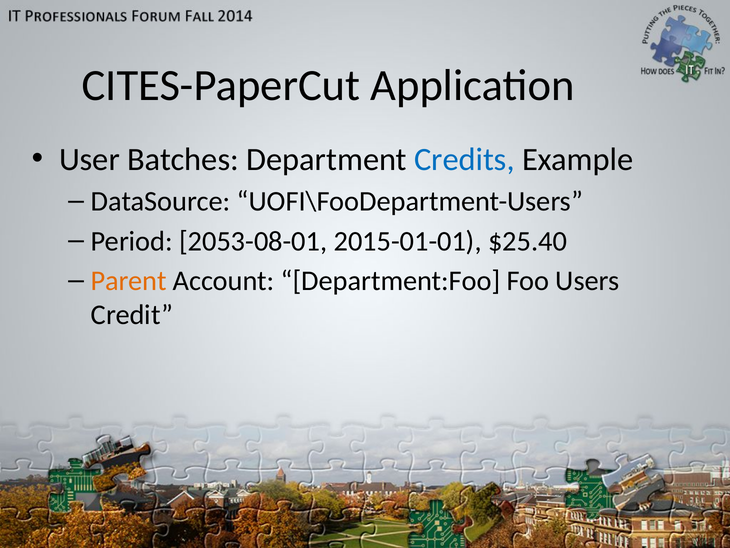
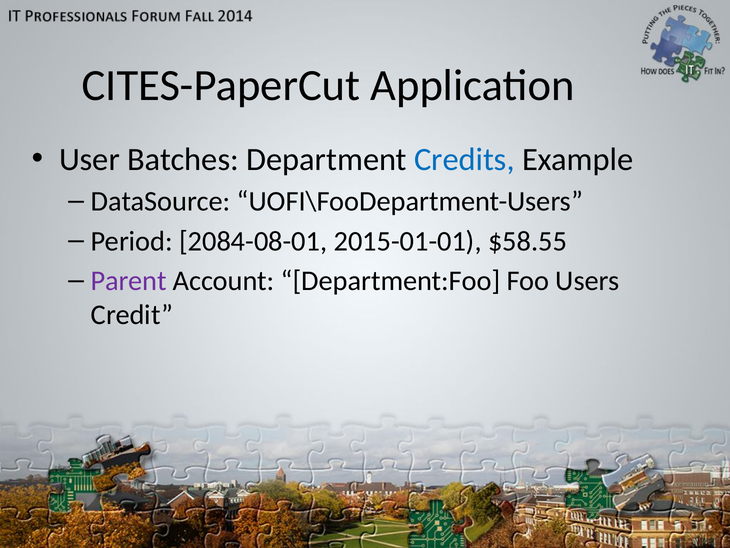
2053-08-01: 2053-08-01 -> 2084-08-01
$25.40: $25.40 -> $58.55
Parent colour: orange -> purple
